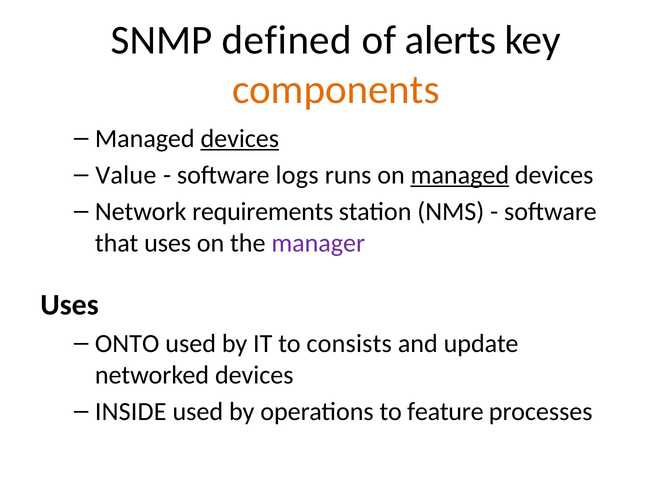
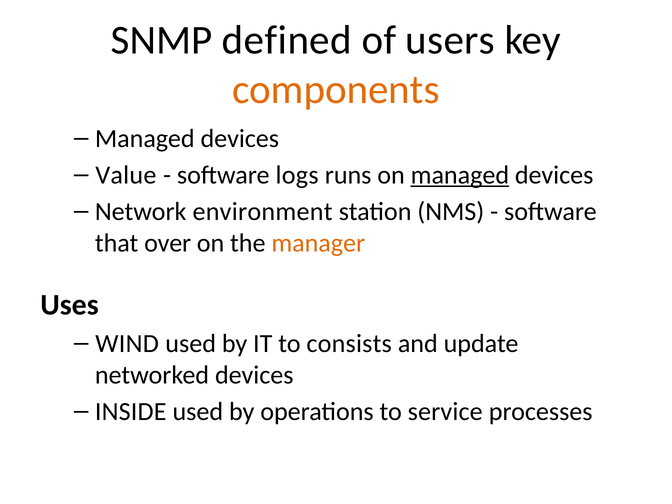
alerts: alerts -> users
devices at (240, 138) underline: present -> none
requirements: requirements -> environment
that uses: uses -> over
manager colour: purple -> orange
ONTO: ONTO -> WIND
feature: feature -> service
